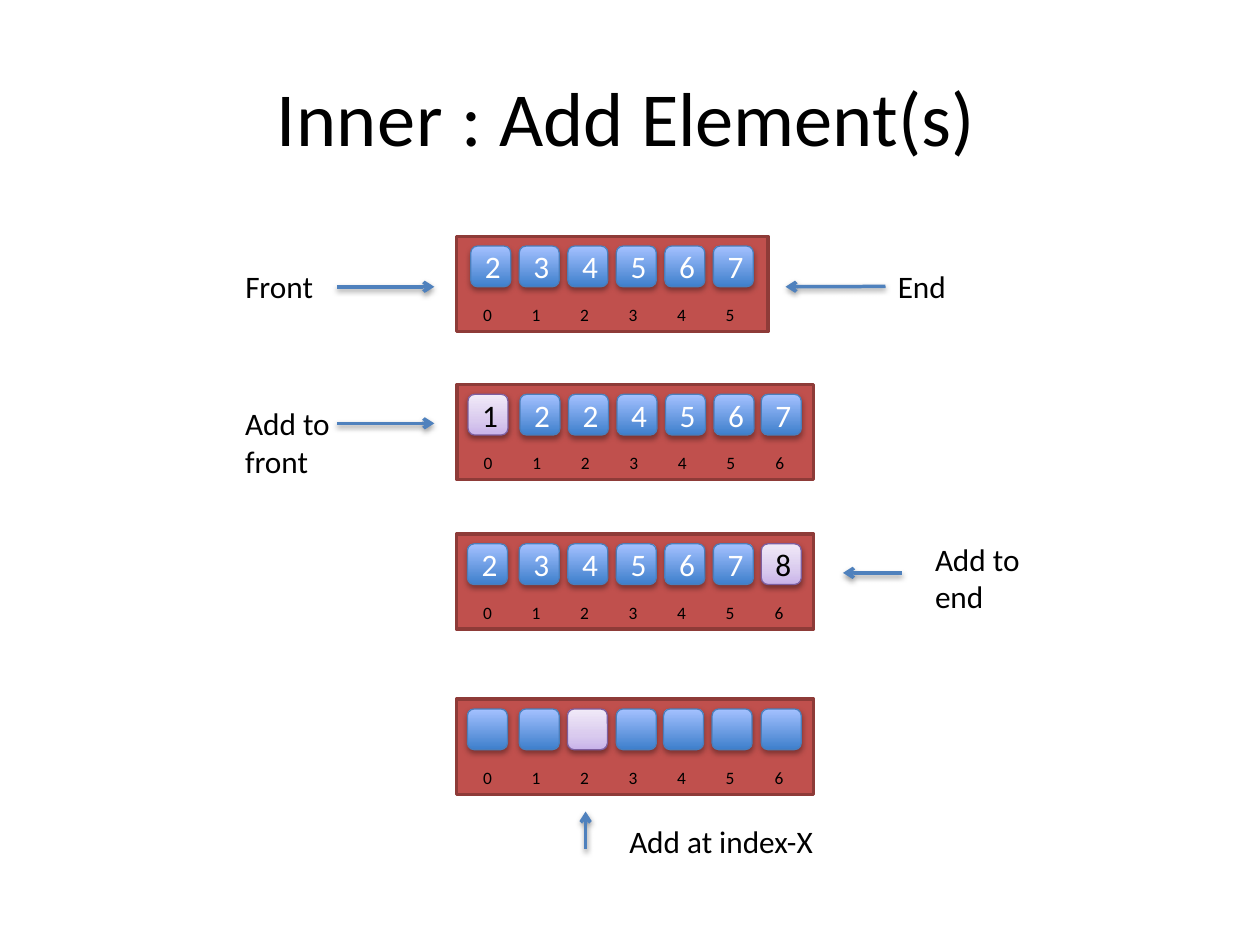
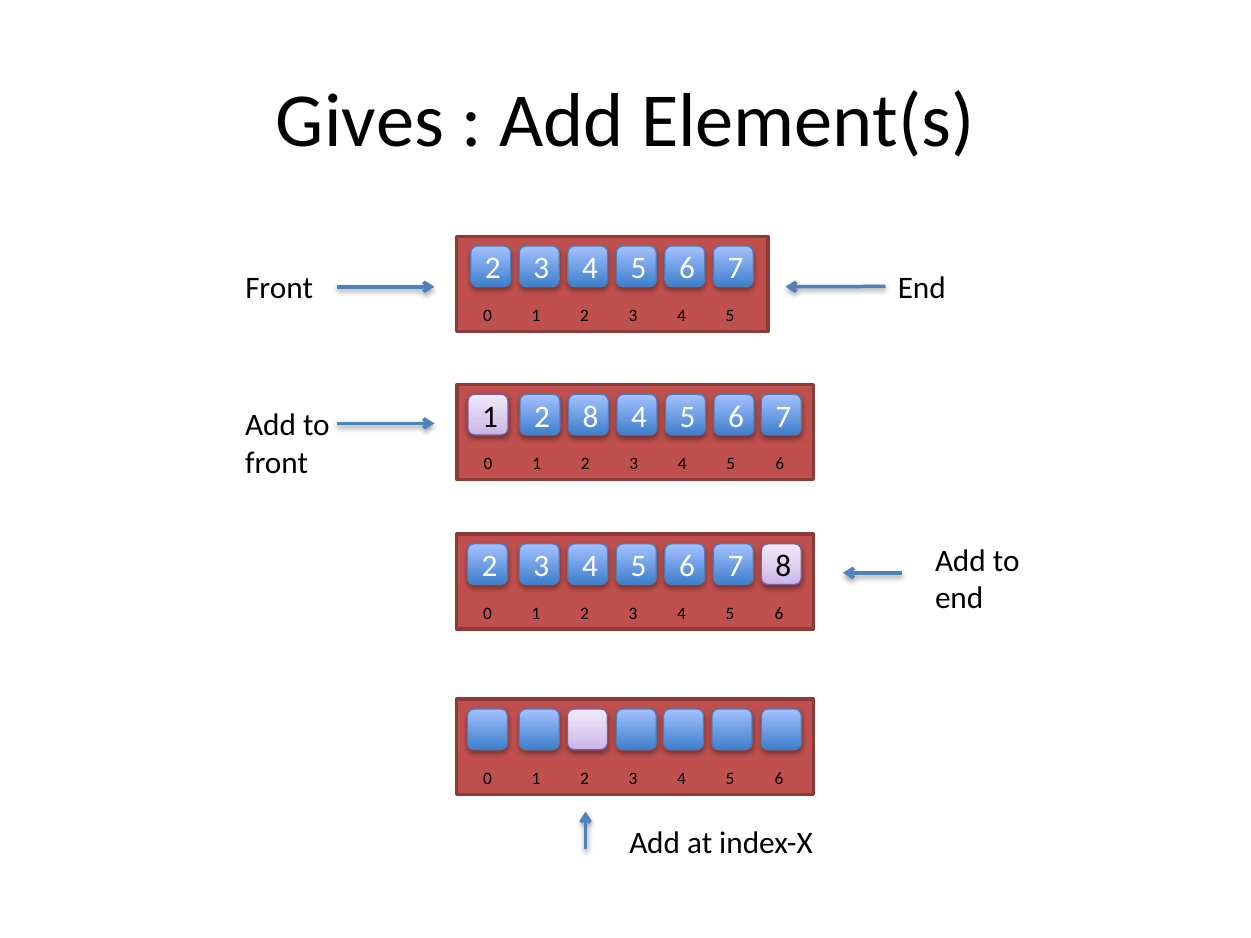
Inner: Inner -> Gives
2 2: 2 -> 8
